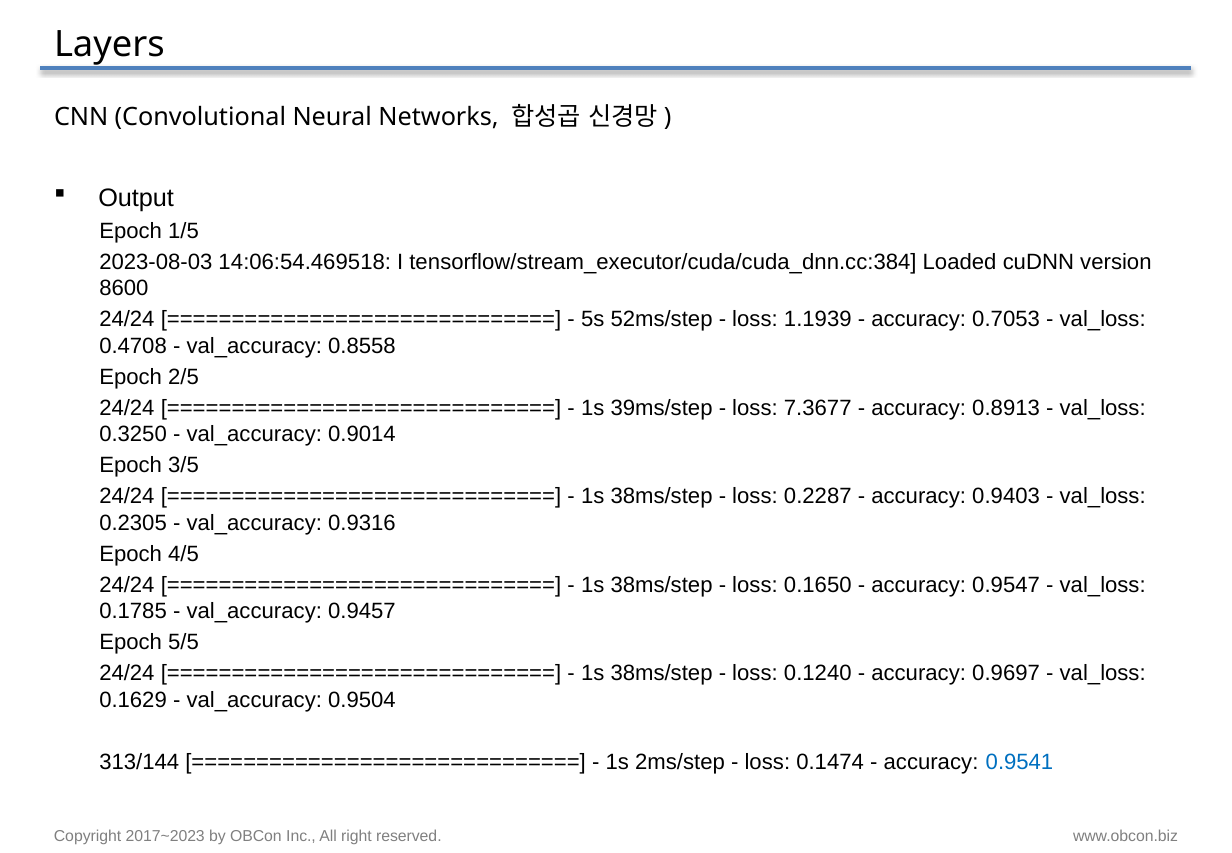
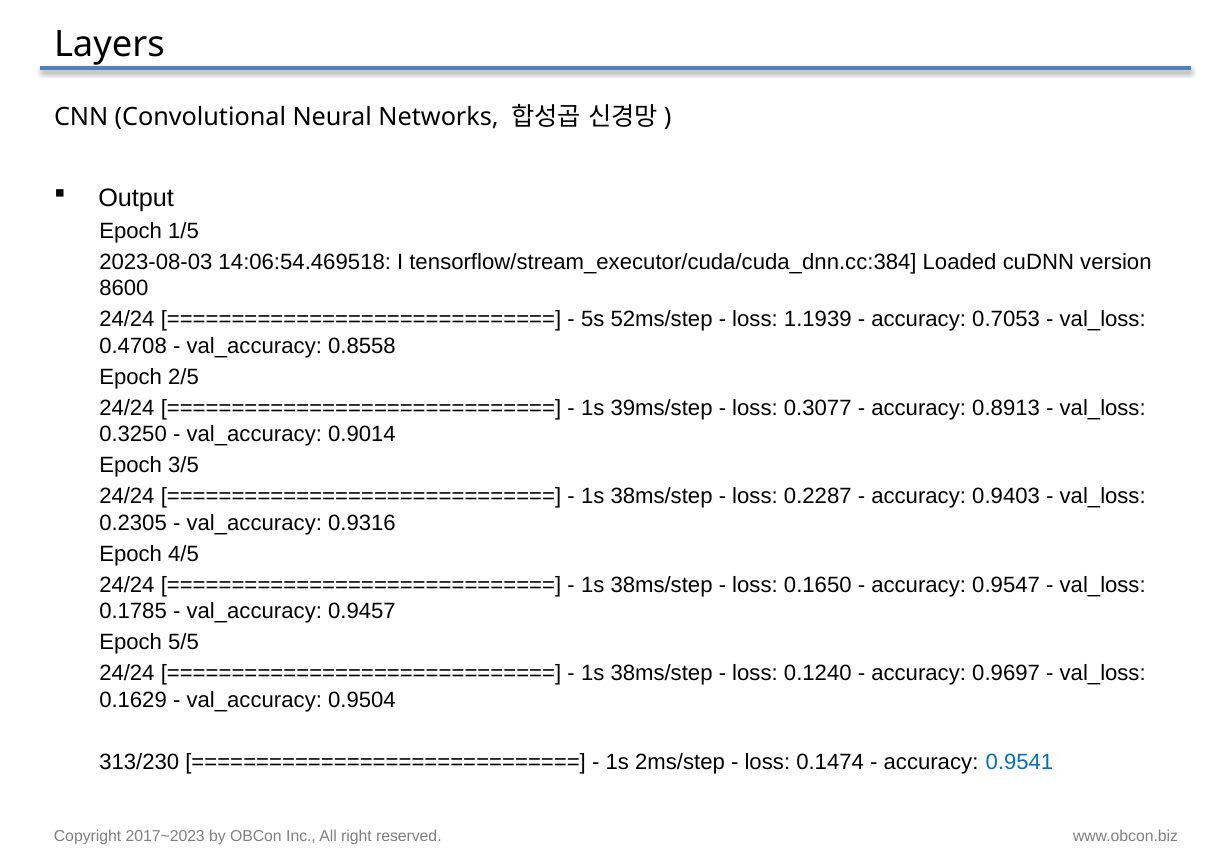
7.3677: 7.3677 -> 0.3077
313/144: 313/144 -> 313/230
